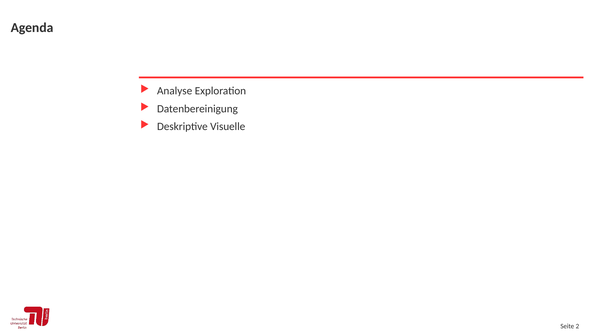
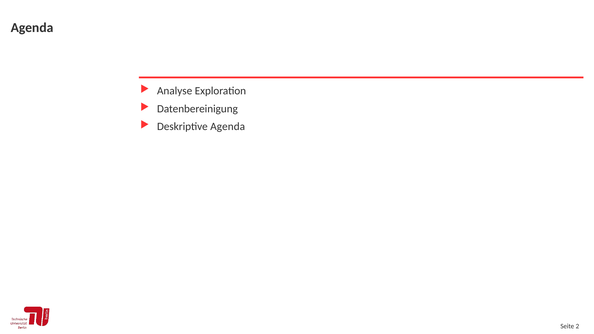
Deskriptive Visuelle: Visuelle -> Agenda
